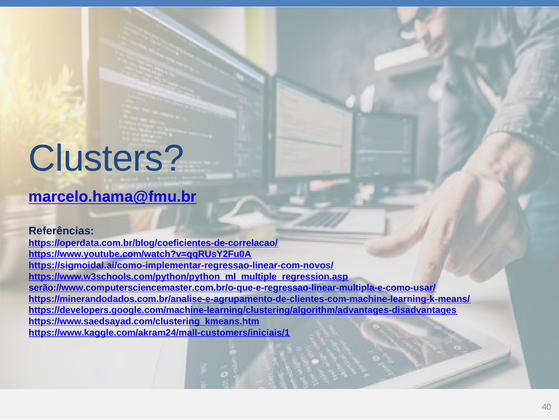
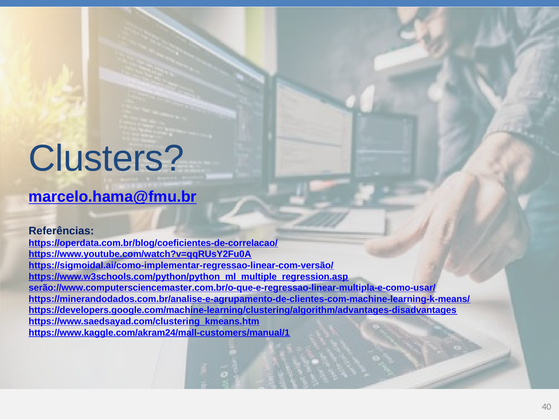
https://sigmoidal.ai/como-implementar-regressao-linear-com-novos/: https://sigmoidal.ai/como-implementar-regressao-linear-com-novos/ -> https://sigmoidal.ai/como-implementar-regressao-linear-com-versão/
https://www.kaggle.com/akram24/mall-customers/iniciais/1: https://www.kaggle.com/akram24/mall-customers/iniciais/1 -> https://www.kaggle.com/akram24/mall-customers/manual/1
